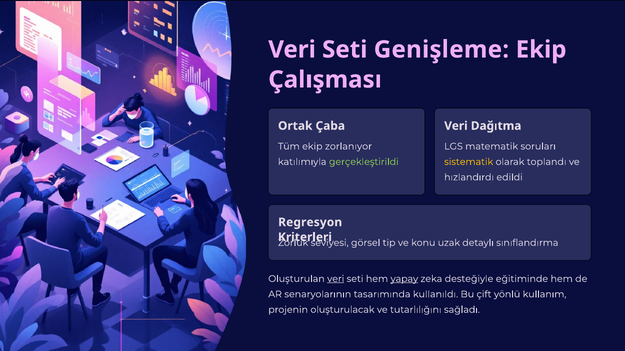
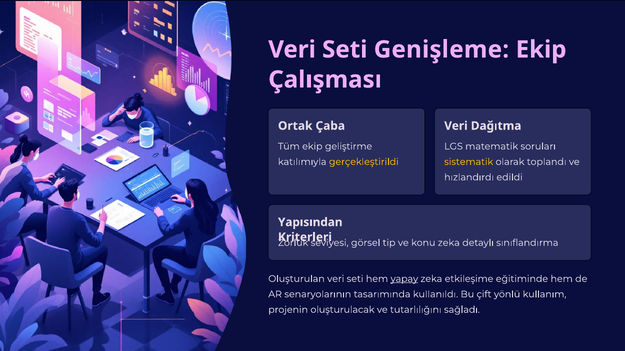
zorlanıyor: zorlanıyor -> geliştirme
gerçekleştirildi colour: light green -> yellow
Regresyon: Regresyon -> Yapısından
konu uzak: uzak -> zeka
veri at (336, 279) underline: present -> none
desteğiyle: desteğiyle -> etkileşime
